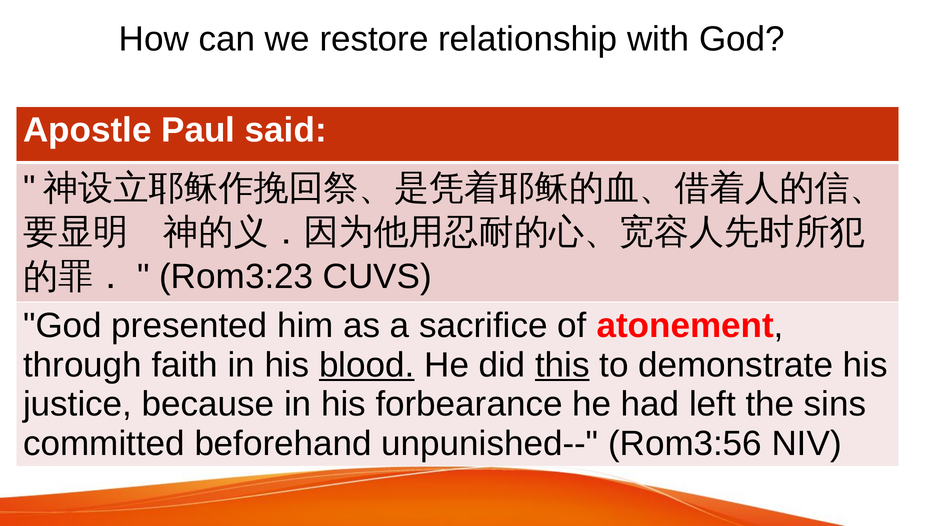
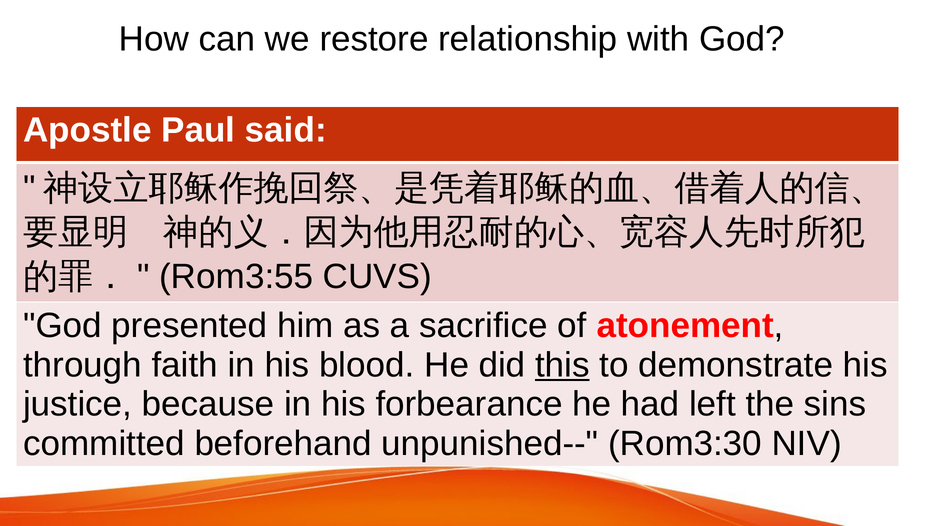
Rom3:23: Rom3:23 -> Rom3:55
blood underline: present -> none
Rom3:56: Rom3:56 -> Rom3:30
